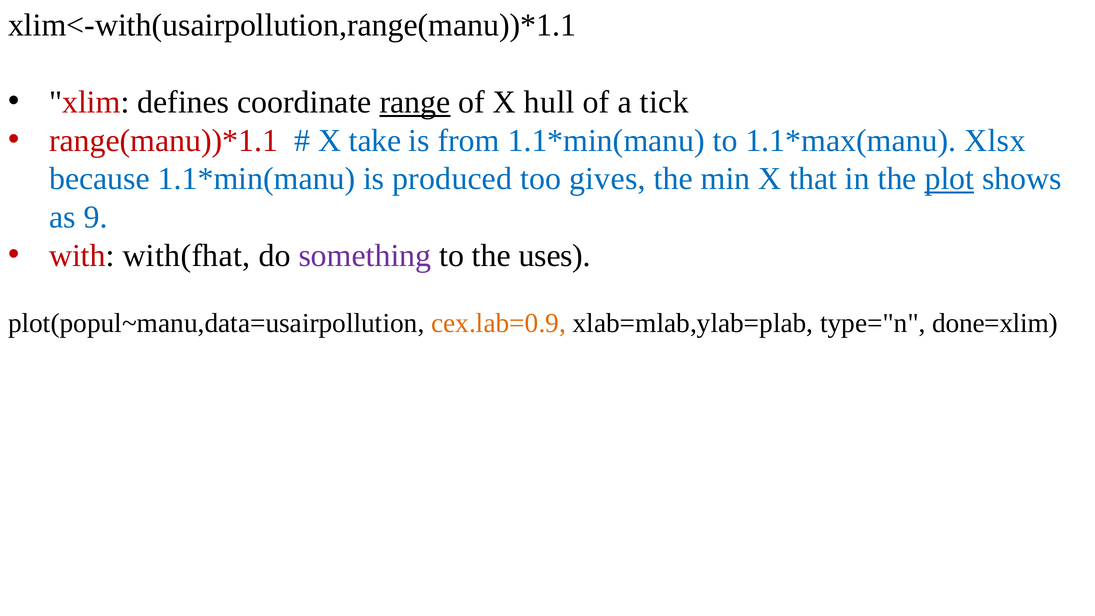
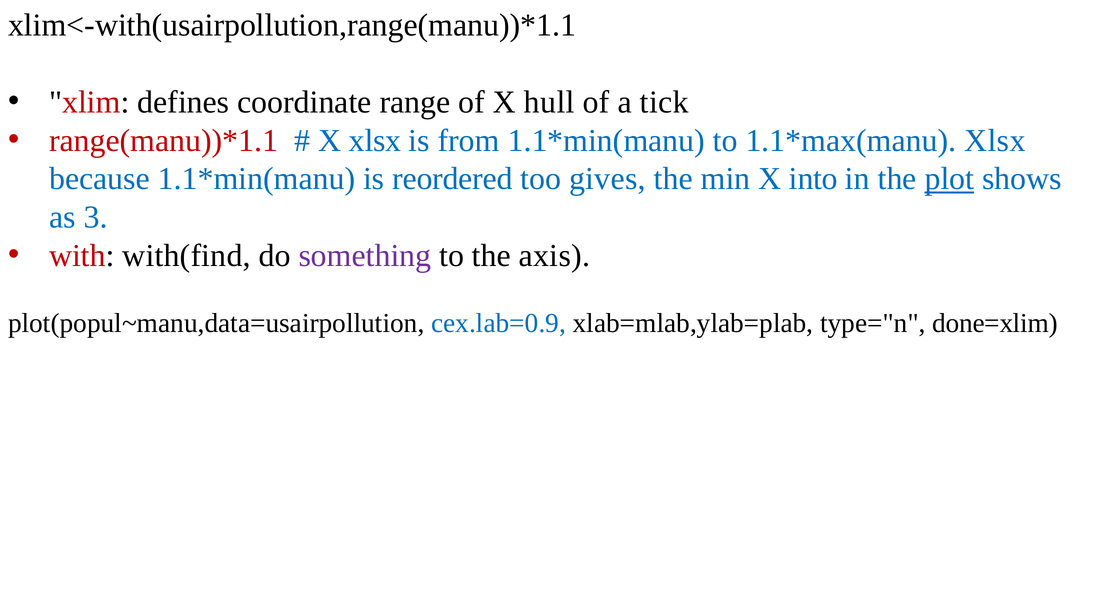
range underline: present -> none
X take: take -> xlsx
produced: produced -> reordered
that: that -> into
9: 9 -> 3
with(fhat: with(fhat -> with(find
uses: uses -> axis
cex.lab=0.9 colour: orange -> blue
